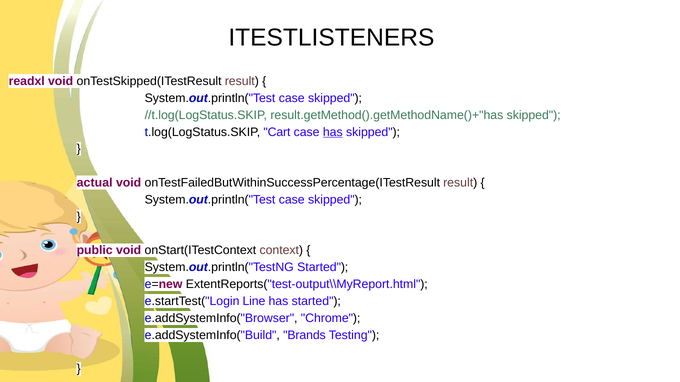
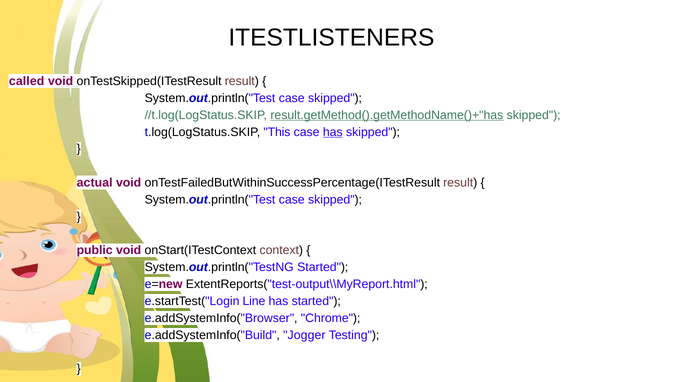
readxl: readxl -> called
result.getMethod().getMethodName()+"has underline: none -> present
Cart: Cart -> This
Brands: Brands -> Jogger
